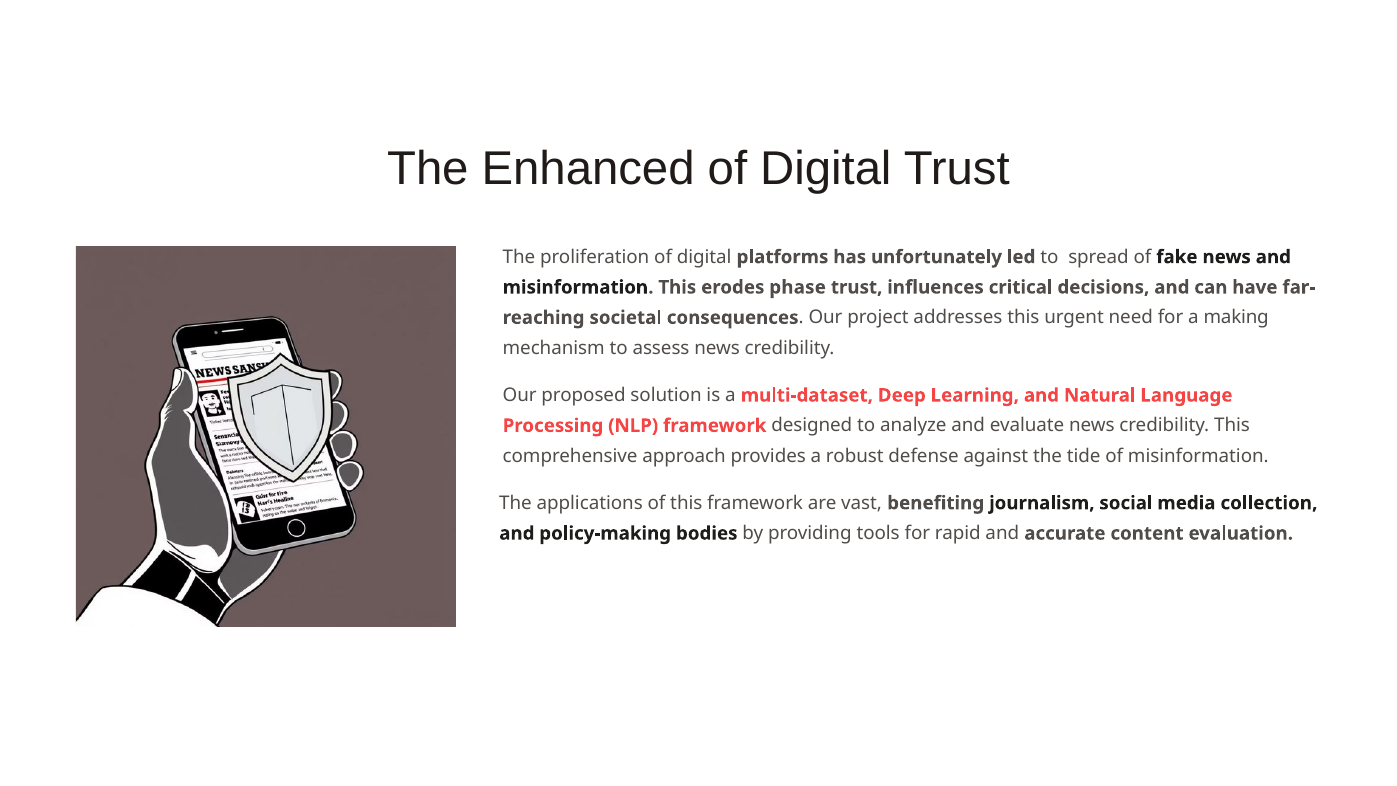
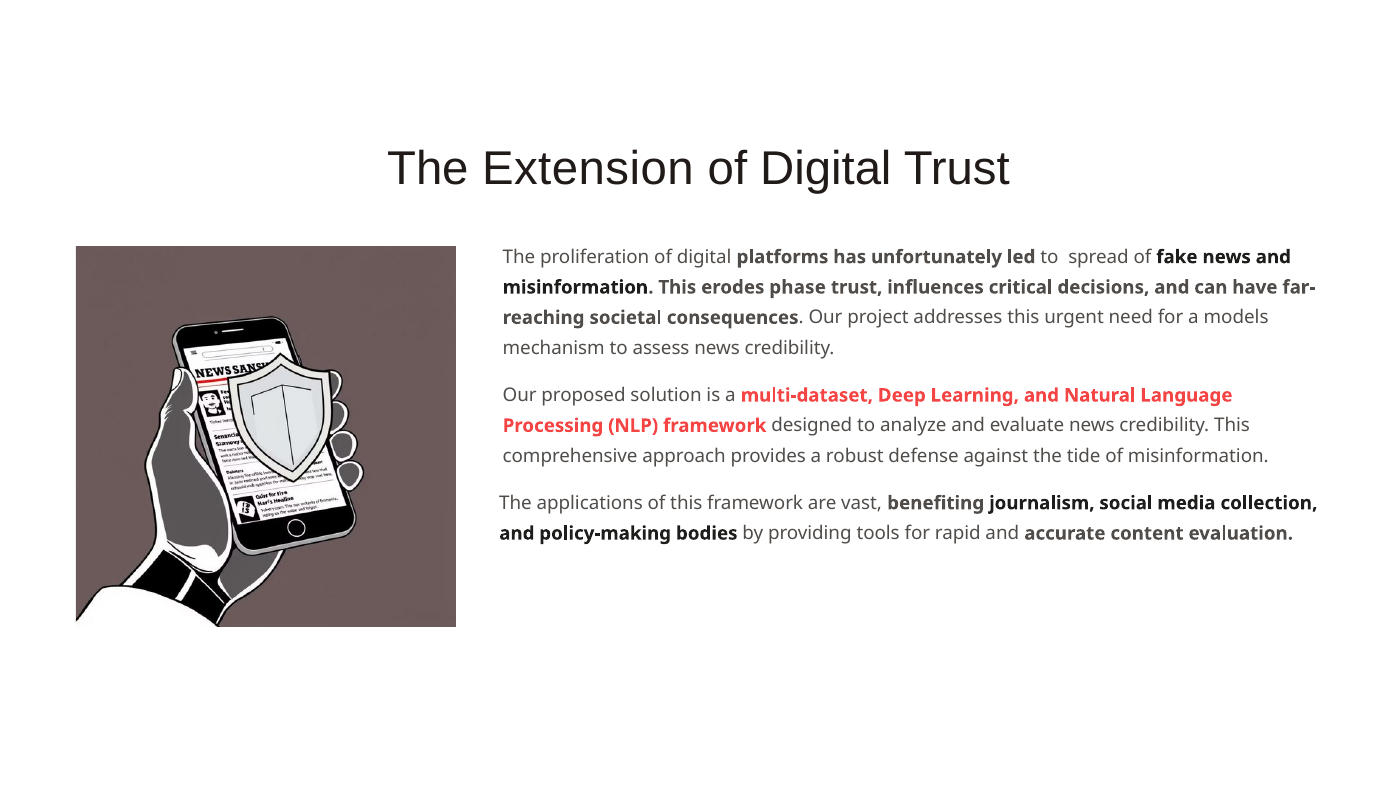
Enhanced: Enhanced -> Extension
making: making -> models
